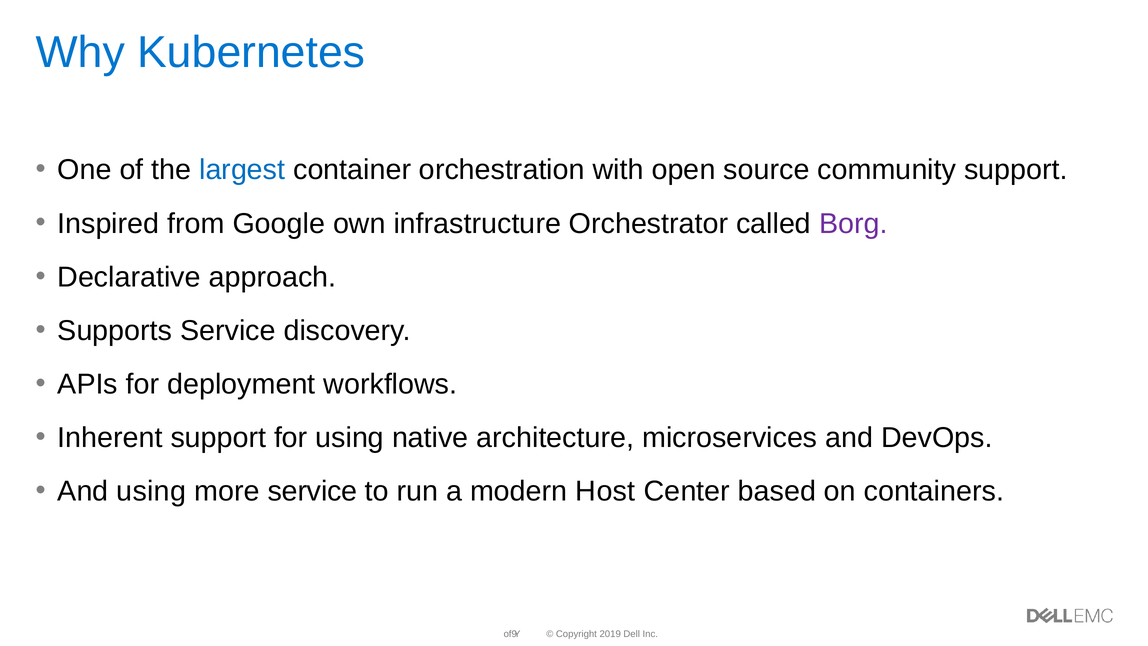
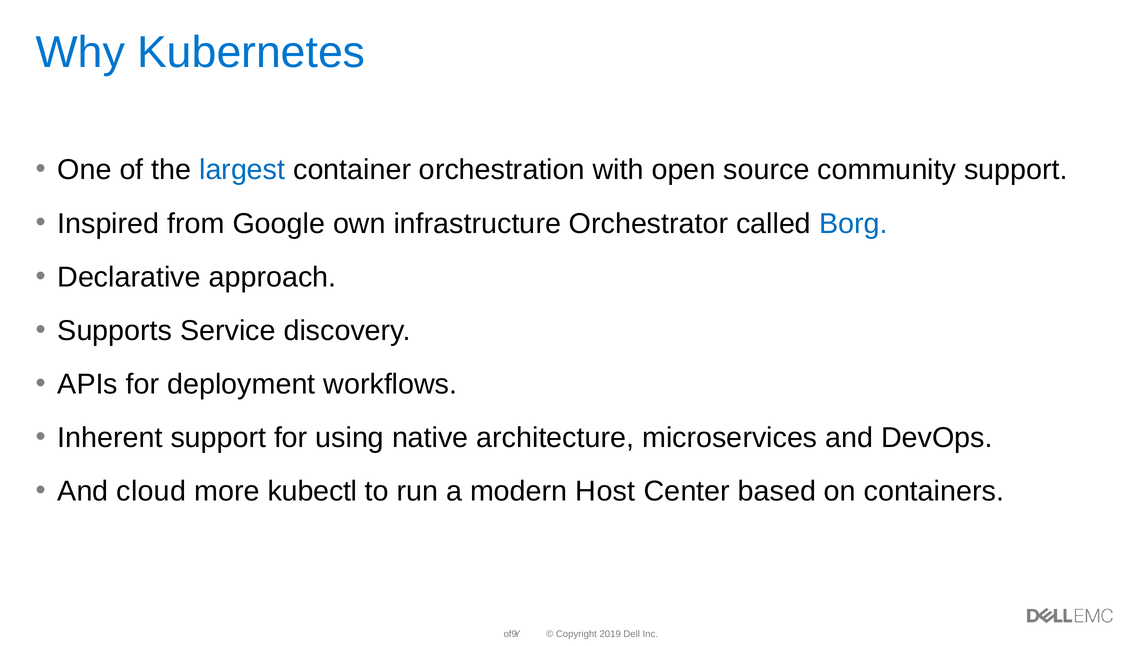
Borg colour: purple -> blue
And using: using -> cloud
more service: service -> kubectl
